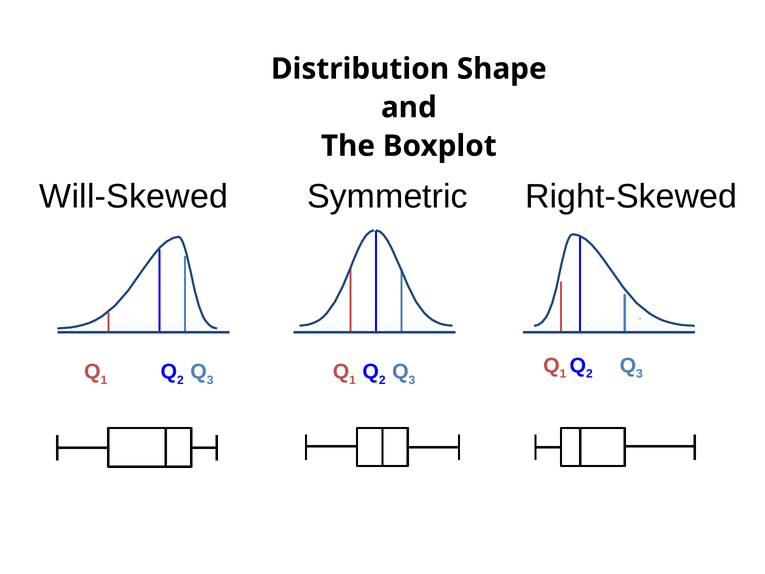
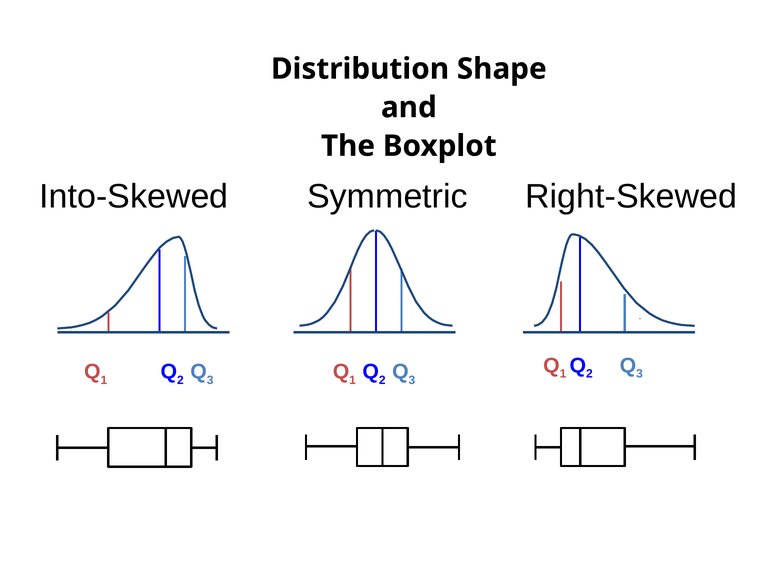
Will-Skewed: Will-Skewed -> Into-Skewed
